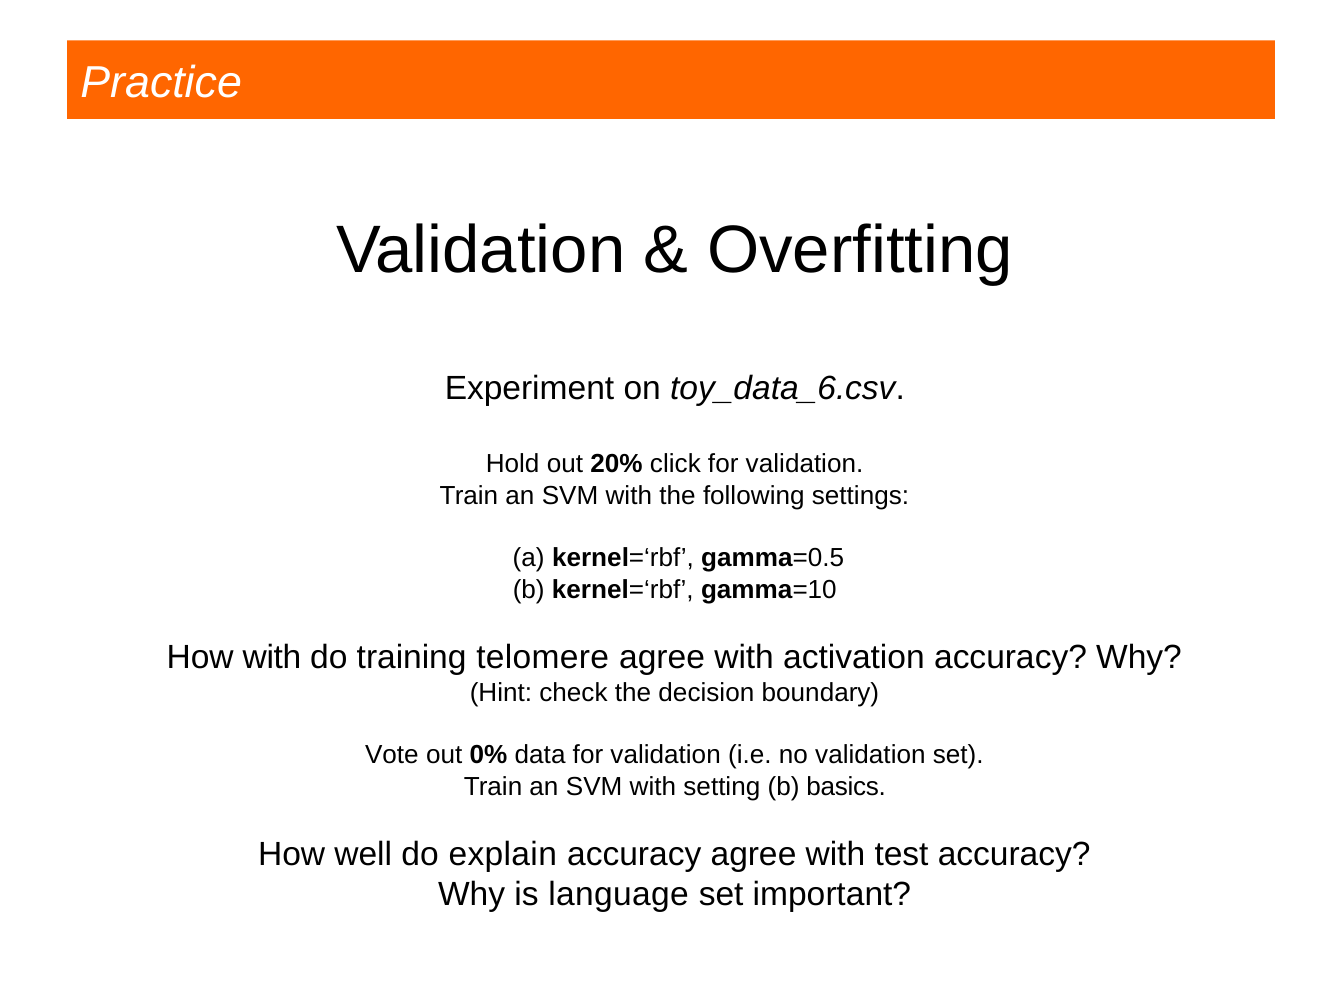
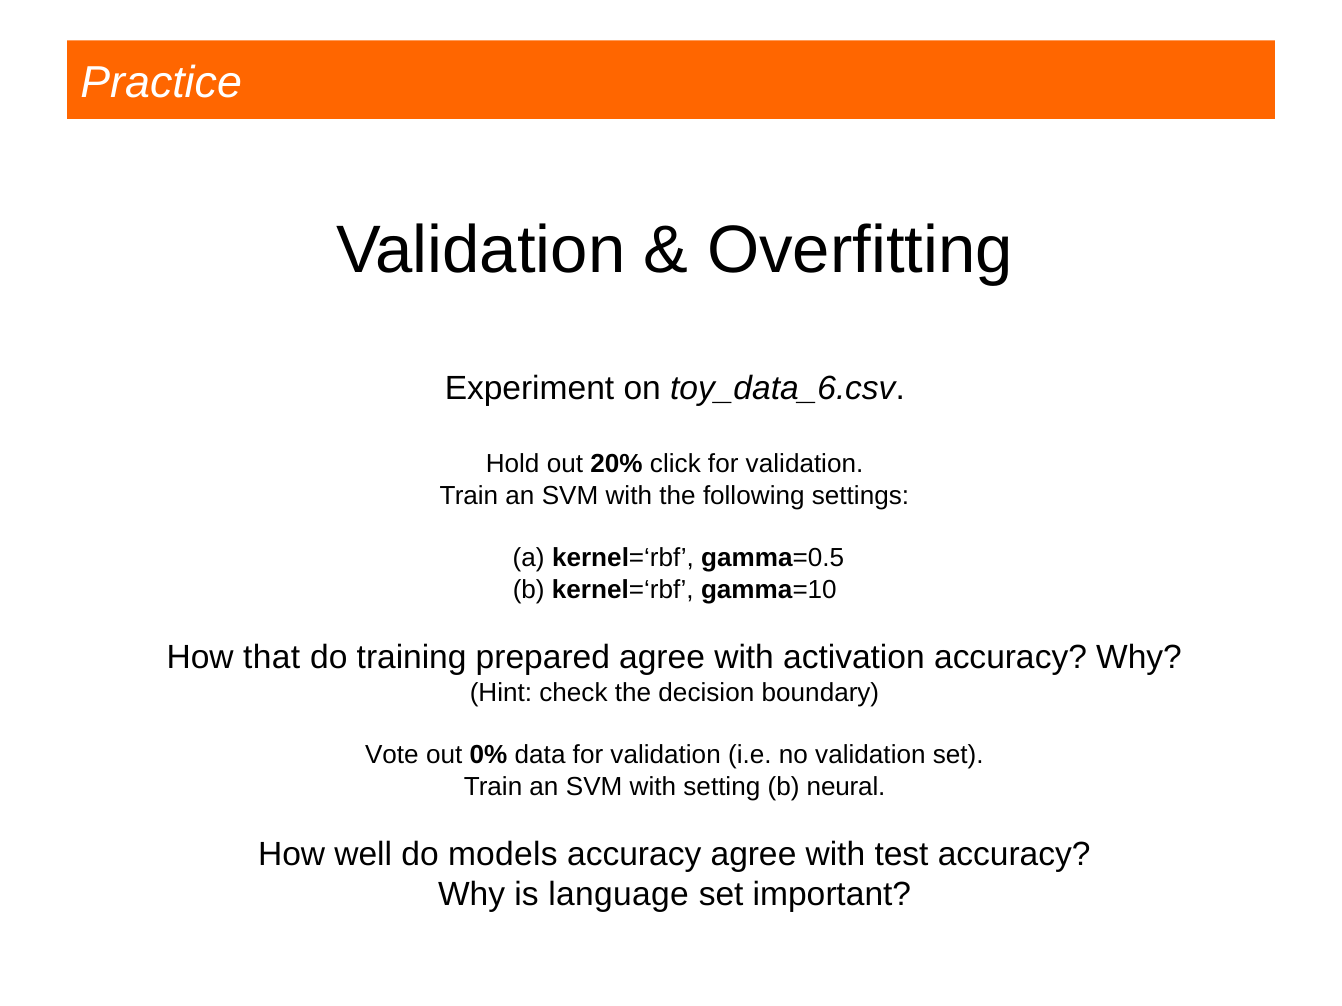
How with: with -> that
telomere: telomere -> prepared
basics: basics -> neural
explain: explain -> models
